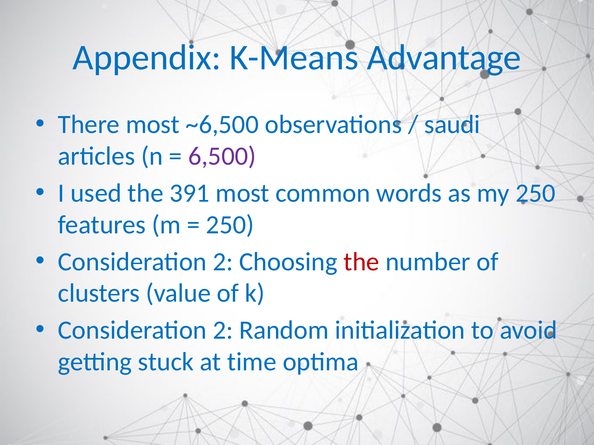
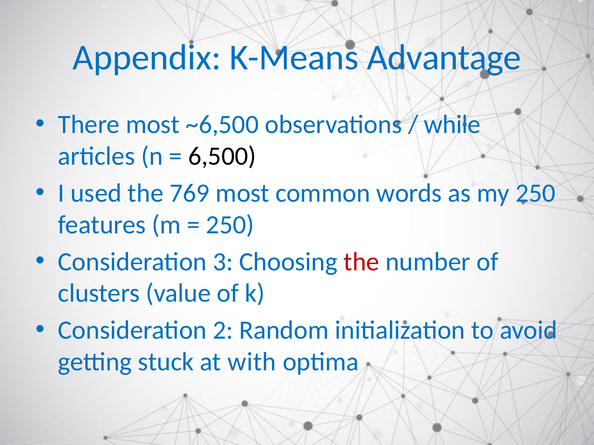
saudi: saudi -> while
6,500 colour: purple -> black
391: 391 -> 769
2 at (223, 262): 2 -> 3
time: time -> with
